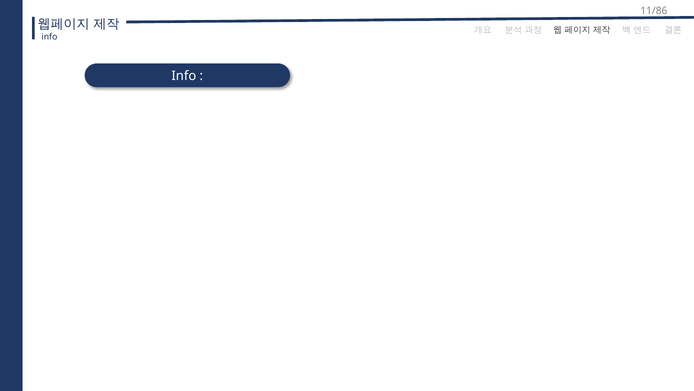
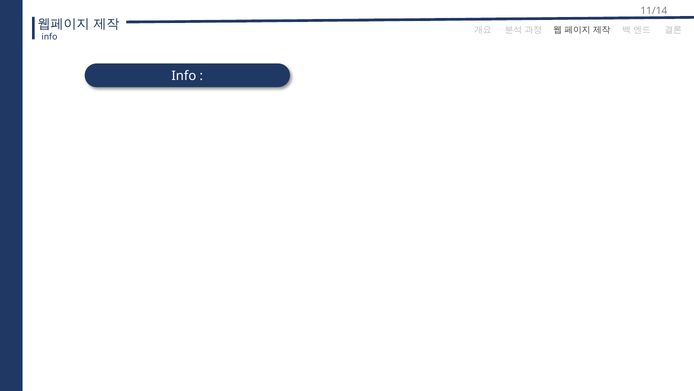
11/86: 11/86 -> 11/14
